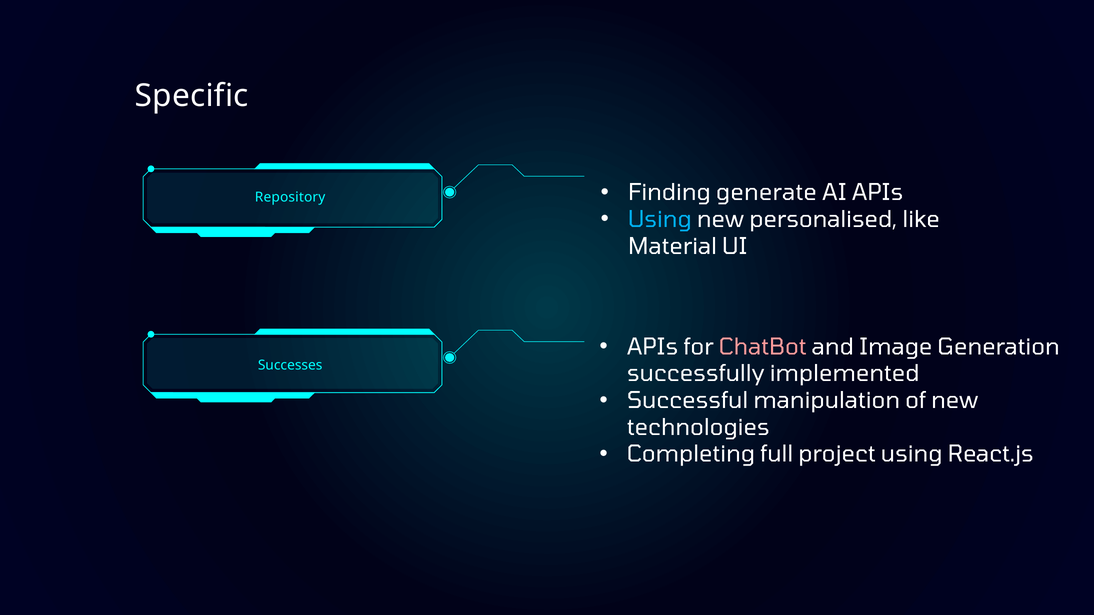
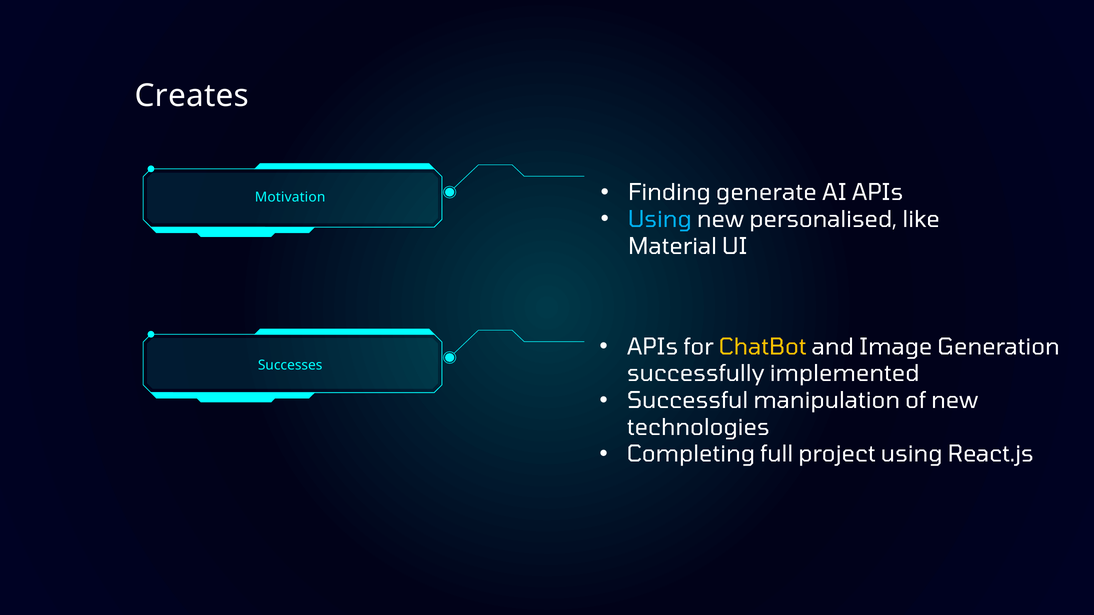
Specific: Specific -> Creates
Repository: Repository -> Motivation
ChatBot colour: pink -> yellow
